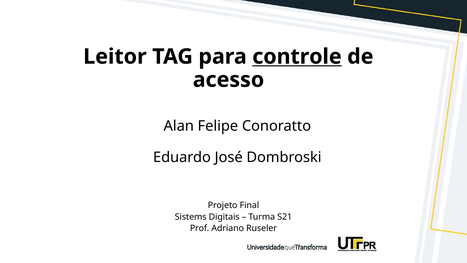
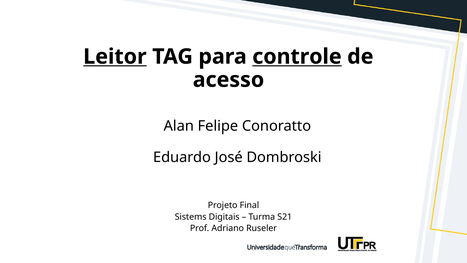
Leitor underline: none -> present
